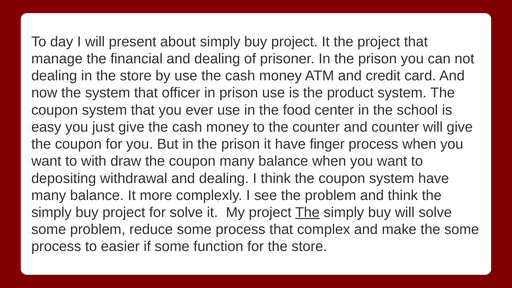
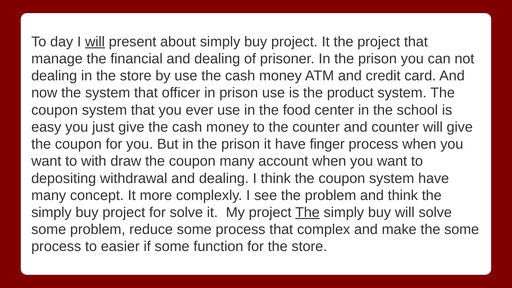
will at (95, 42) underline: none -> present
coupon many balance: balance -> account
balance at (97, 195): balance -> concept
